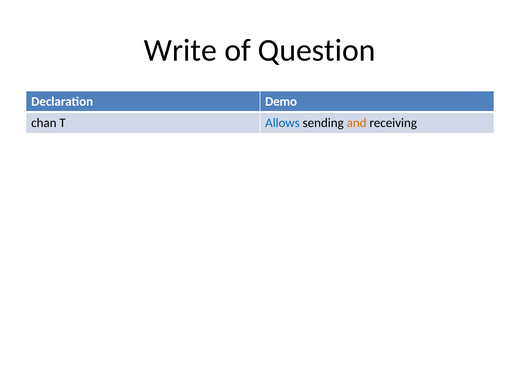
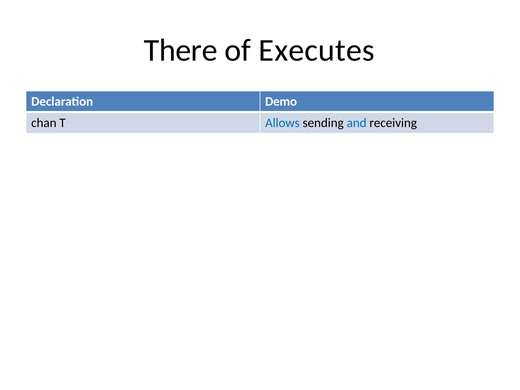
Write: Write -> There
Question: Question -> Executes
and colour: orange -> blue
